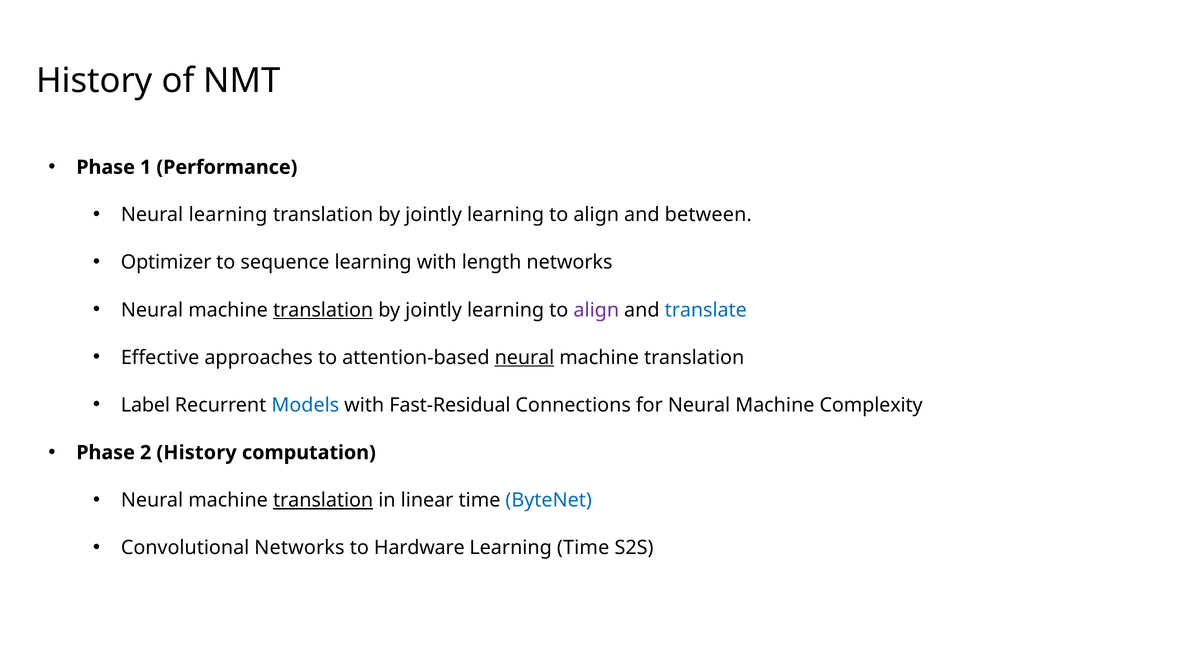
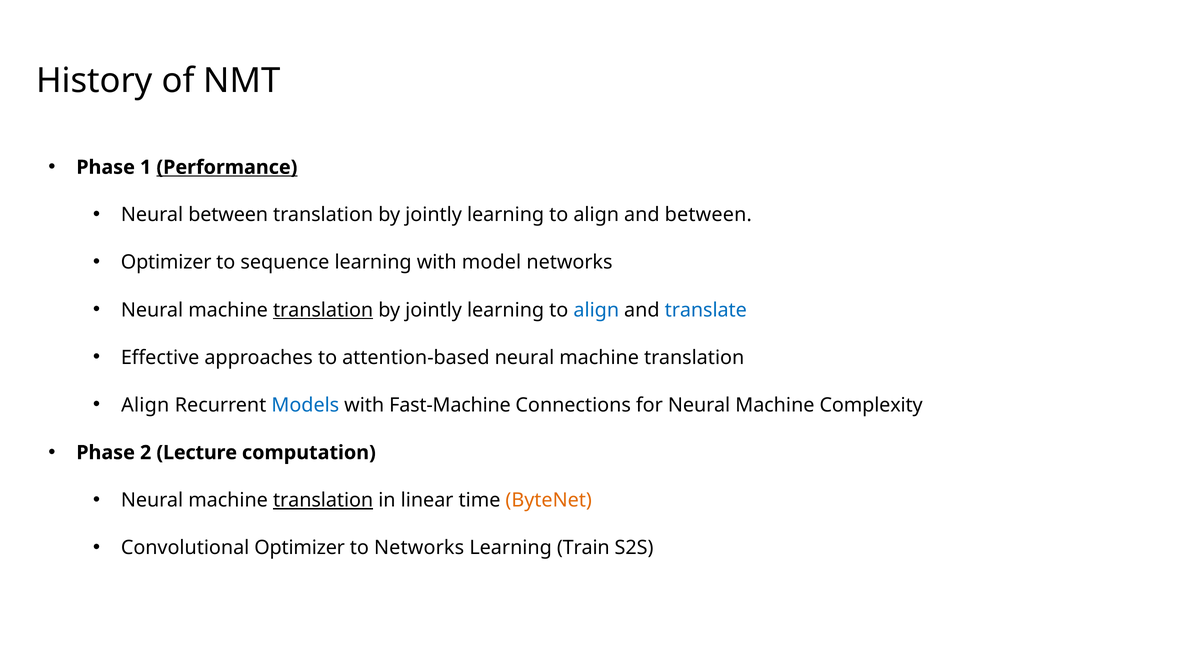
Performance underline: none -> present
Neural learning: learning -> between
length: length -> model
align at (596, 310) colour: purple -> blue
neural at (524, 357) underline: present -> none
Label at (145, 405): Label -> Align
Fast-Residual: Fast-Residual -> Fast-Machine
2 History: History -> Lecture
ByteNet colour: blue -> orange
Convolutional Networks: Networks -> Optimizer
to Hardware: Hardware -> Networks
Learning Time: Time -> Train
